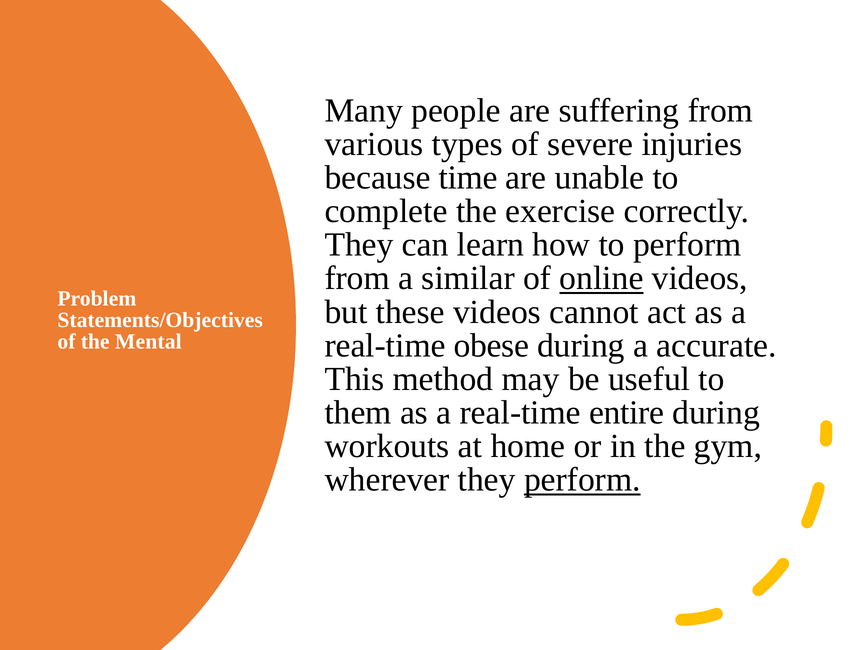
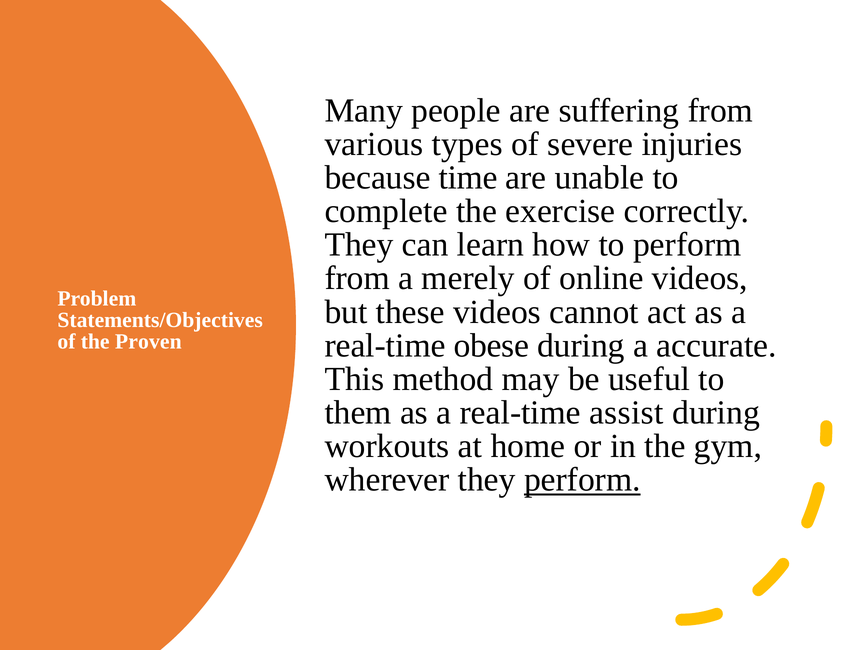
similar: similar -> merely
online underline: present -> none
Mental: Mental -> Proven
entire: entire -> assist
